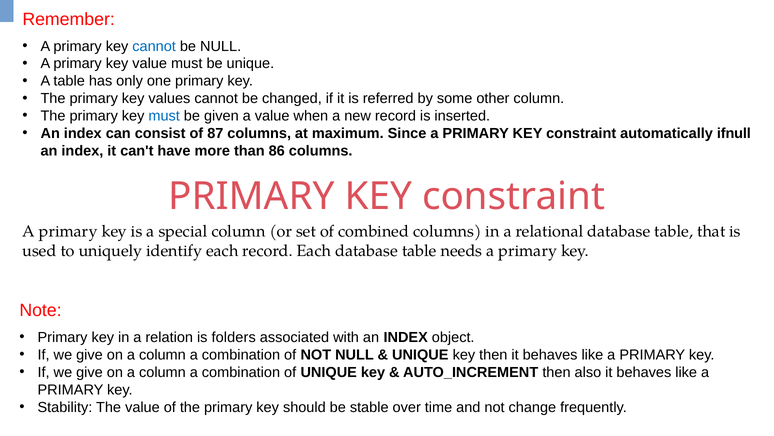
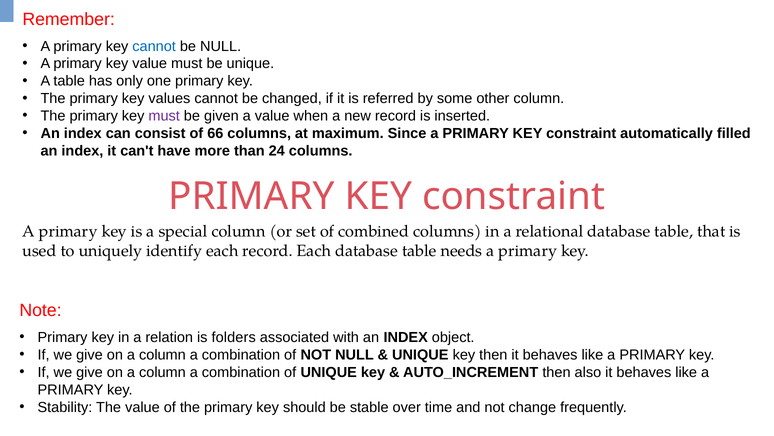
must at (164, 116) colour: blue -> purple
87: 87 -> 66
ifnull: ifnull -> filled
86: 86 -> 24
